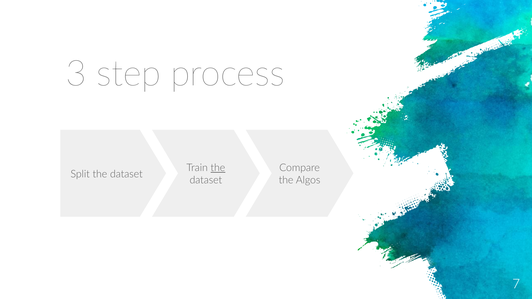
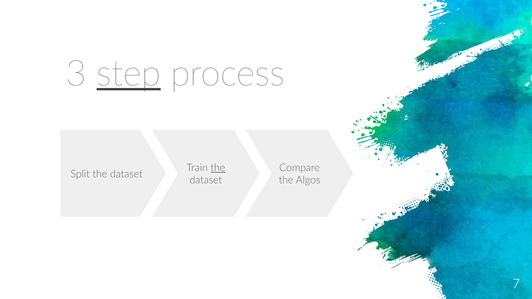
step underline: none -> present
